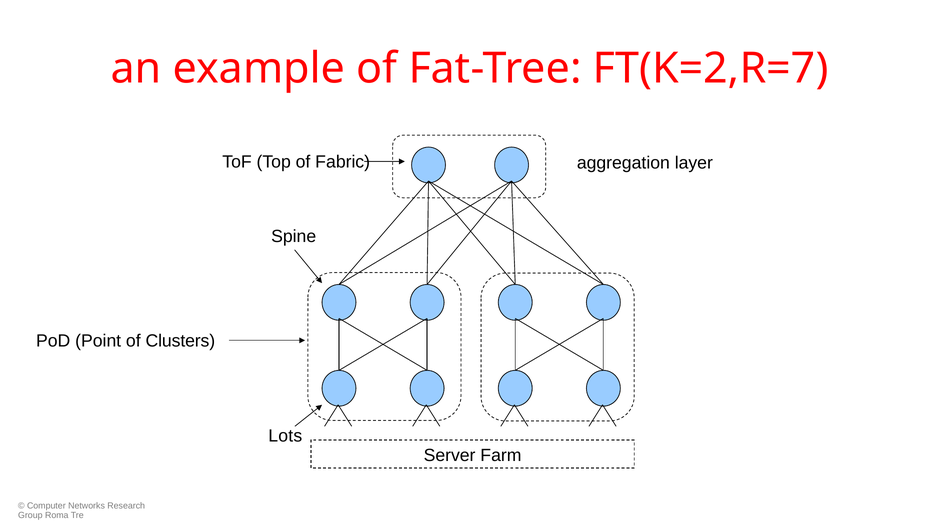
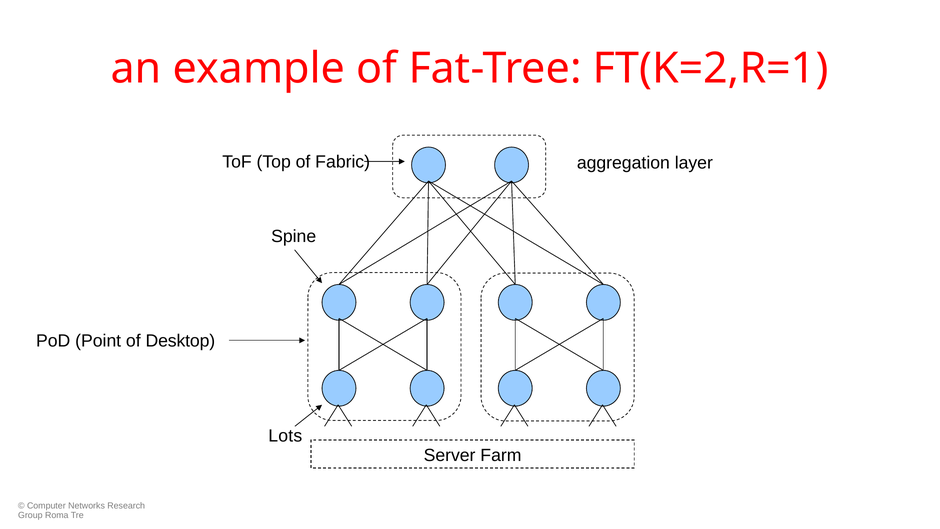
FT(K=2,R=7: FT(K=2,R=7 -> FT(K=2,R=1
Clusters: Clusters -> Desktop
